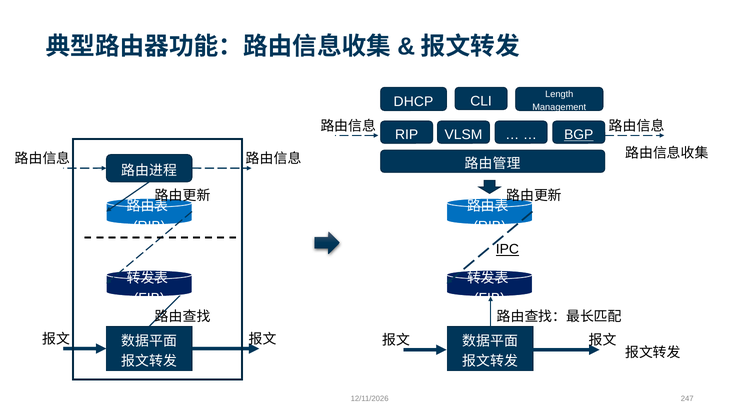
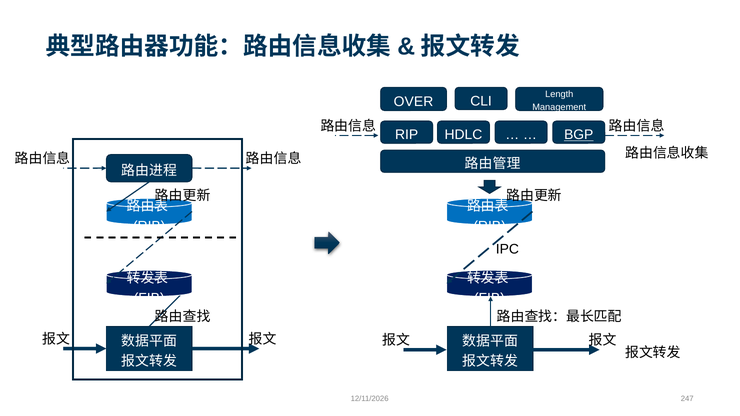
DHCP: DHCP -> OVER
VLSM: VLSM -> HDLC
IPC underline: present -> none
